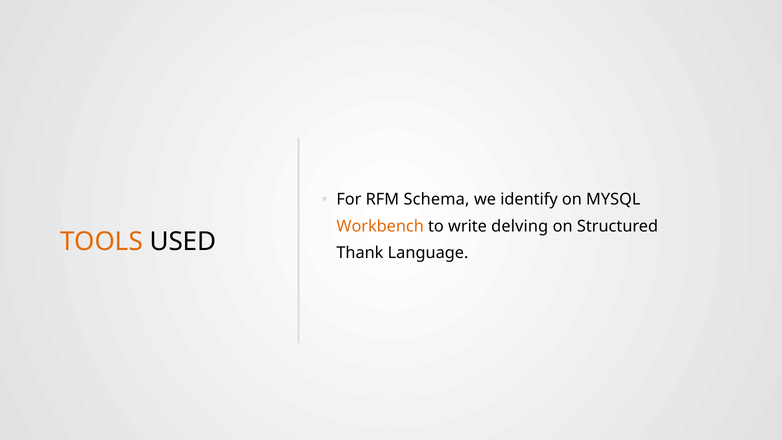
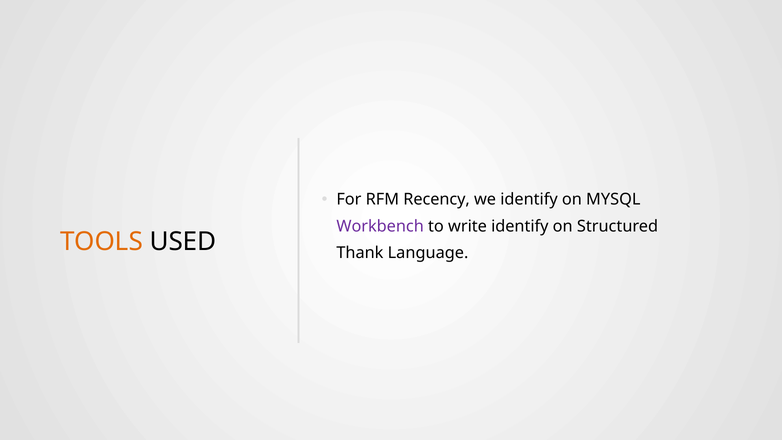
Schema: Schema -> Recency
Workbench colour: orange -> purple
write delving: delving -> identify
